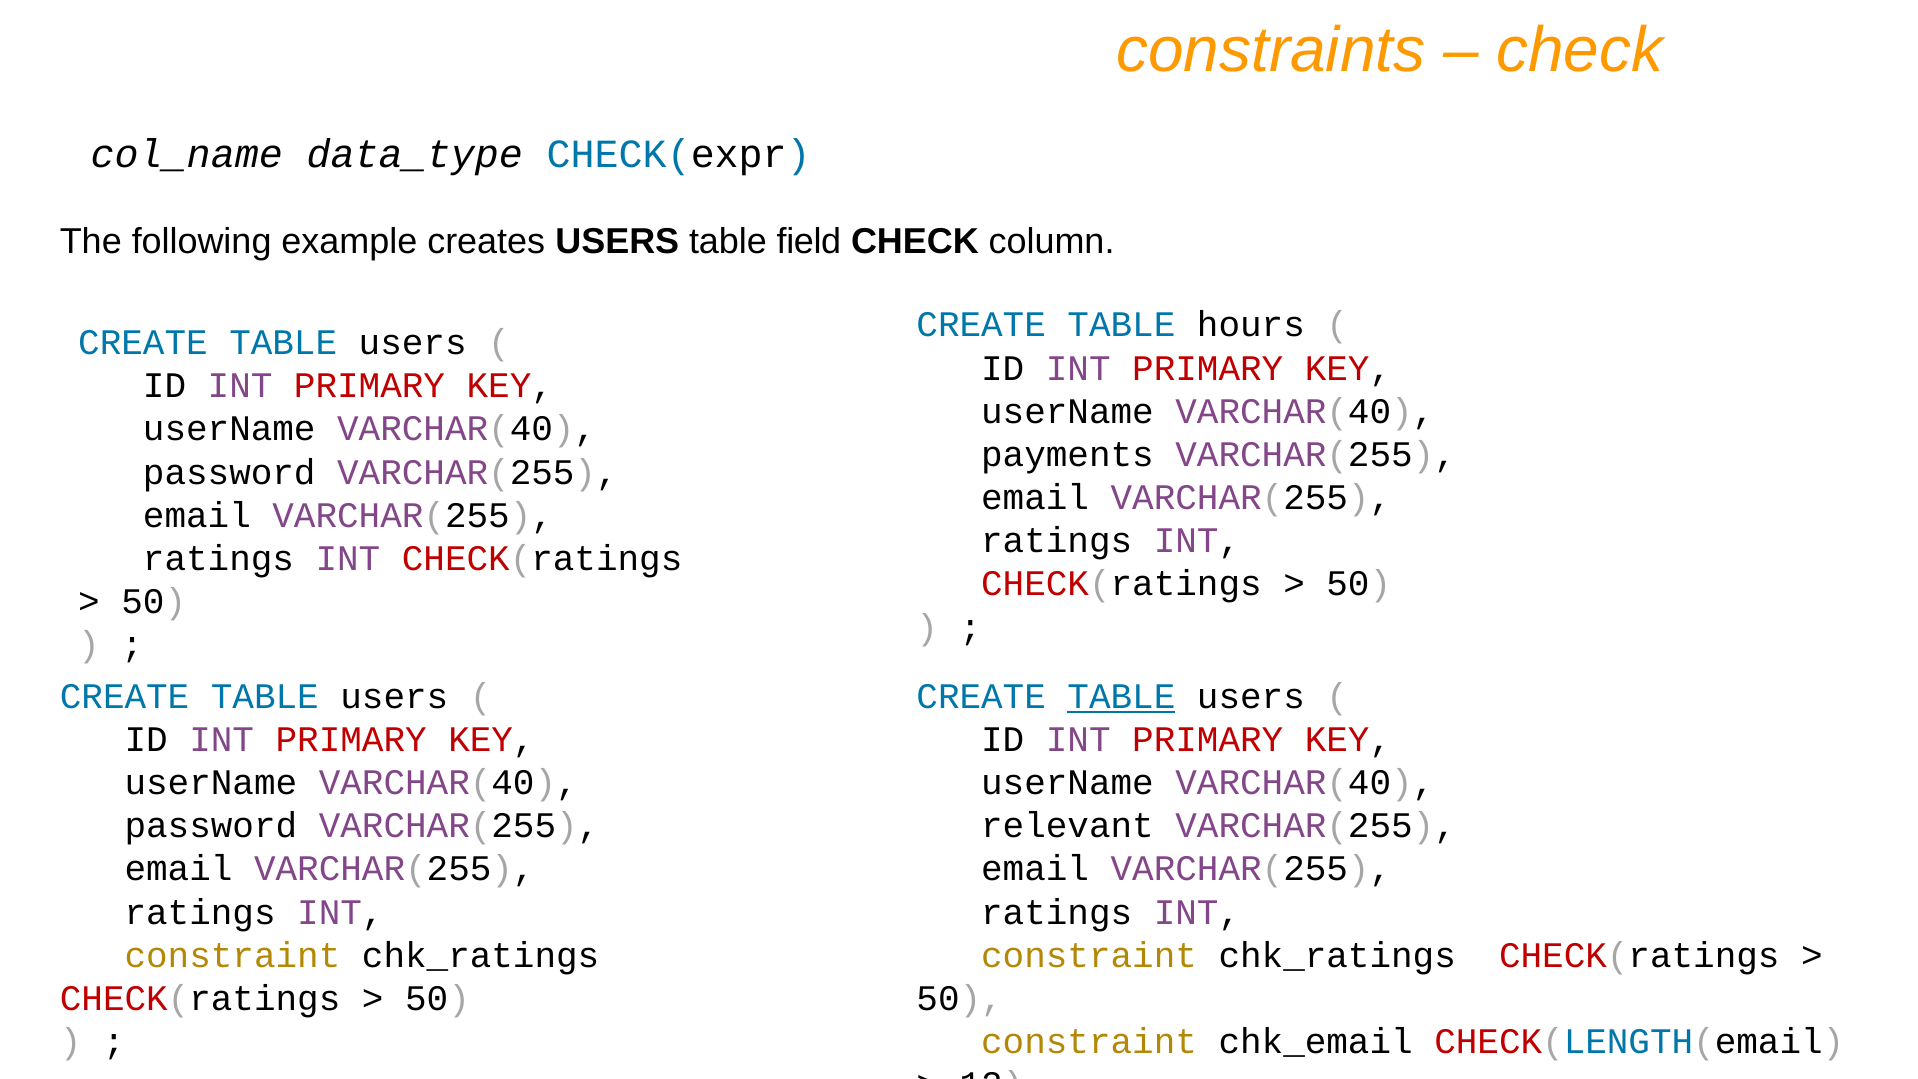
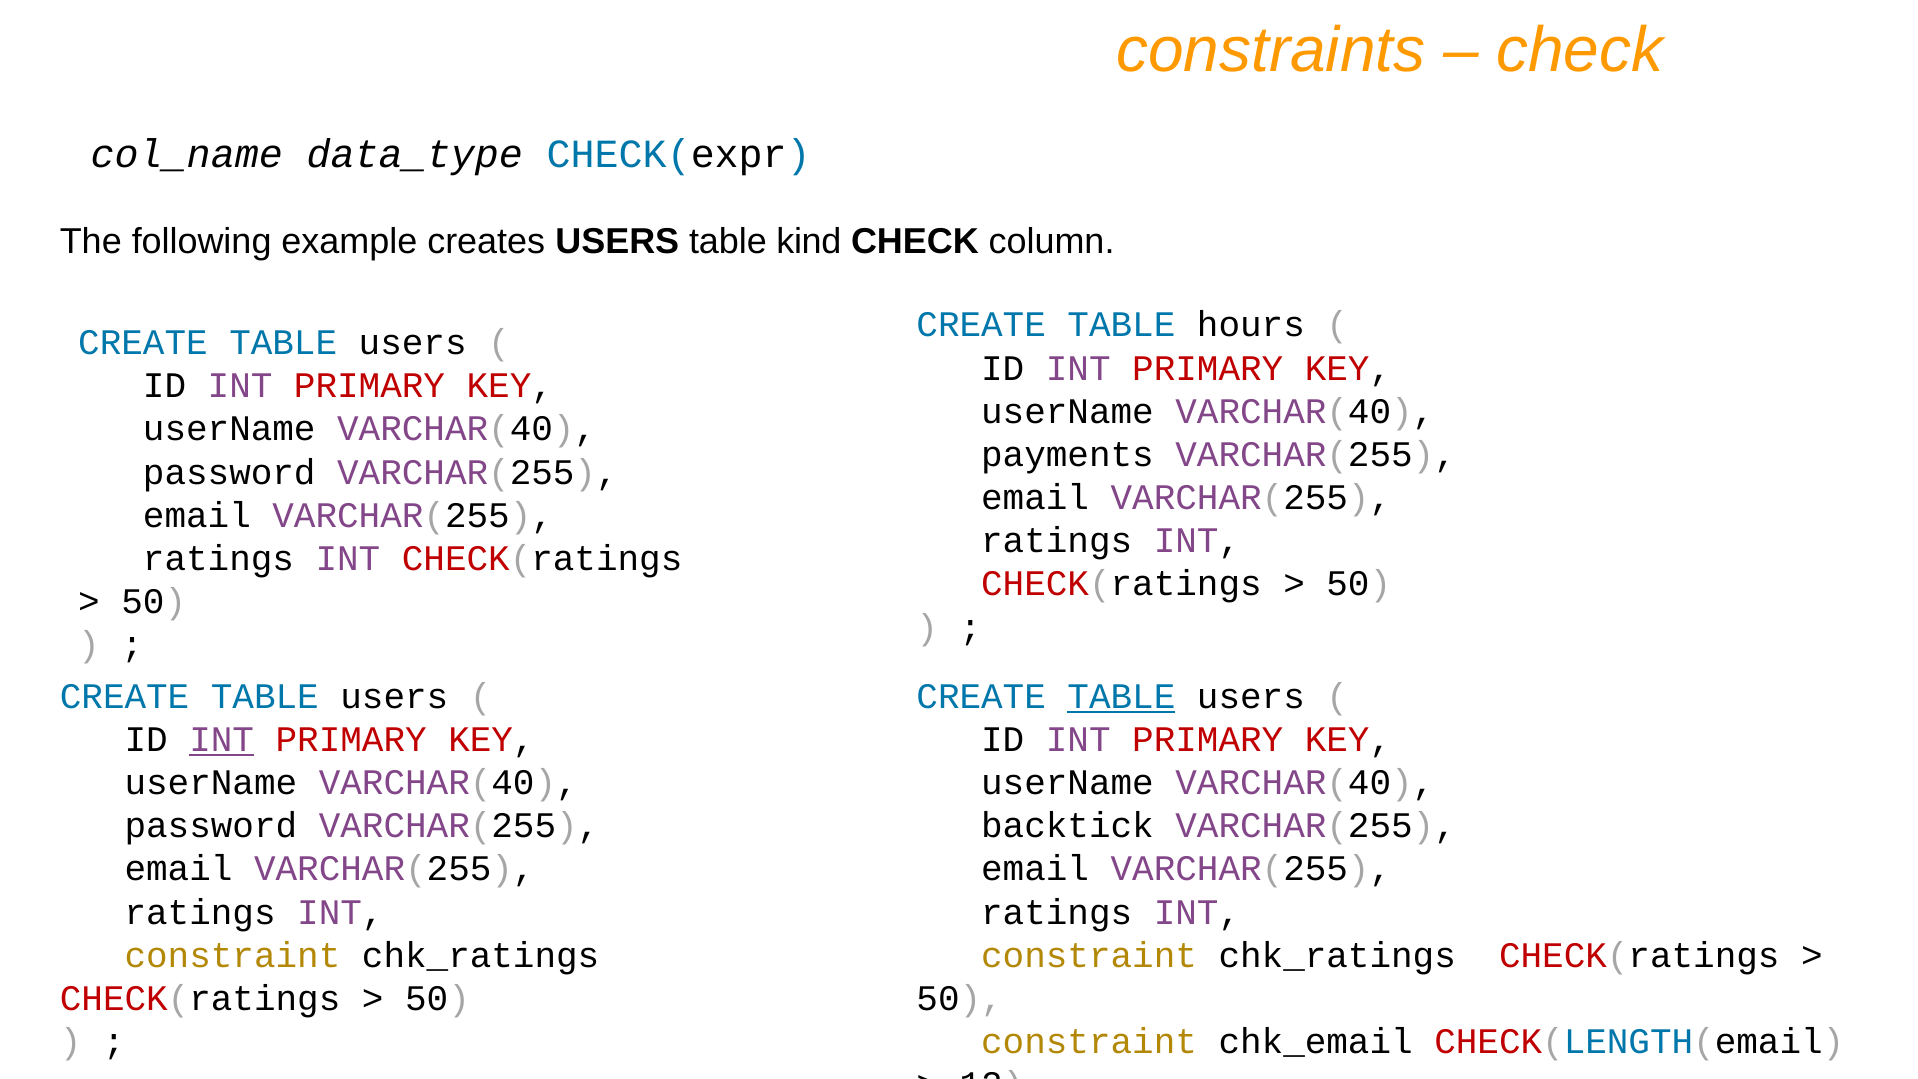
field: field -> kind
INT at (222, 739) underline: none -> present
relevant: relevant -> backtick
